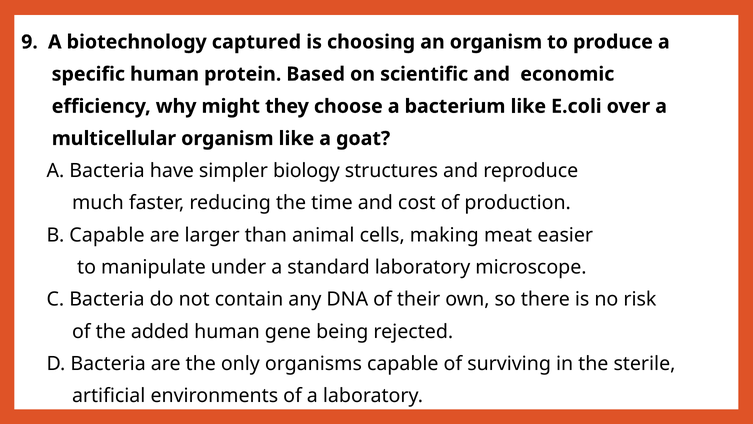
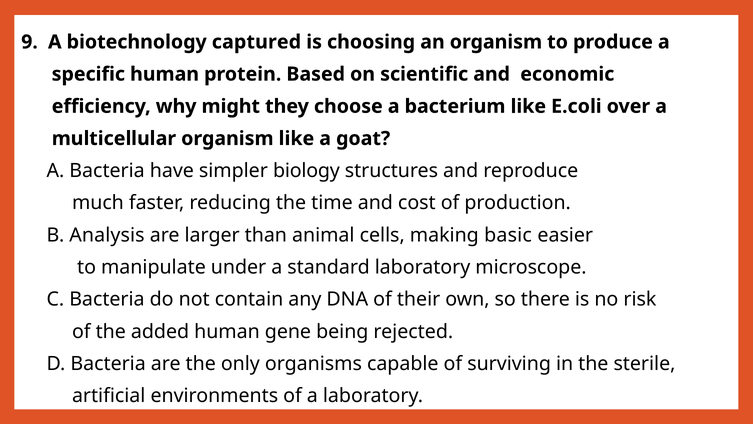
B Capable: Capable -> Analysis
meat: meat -> basic
